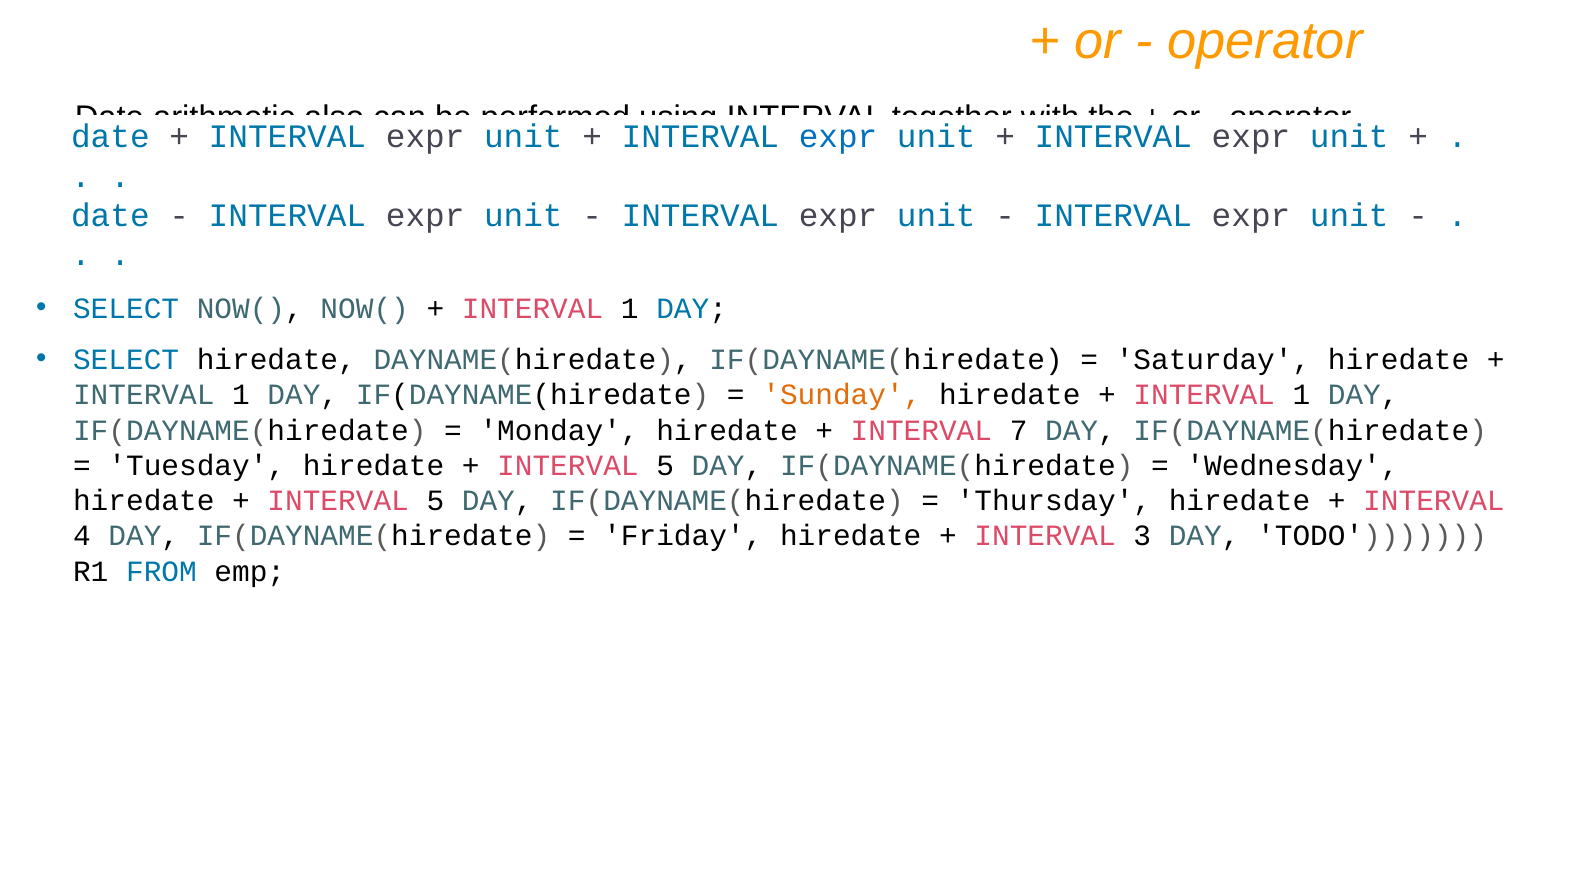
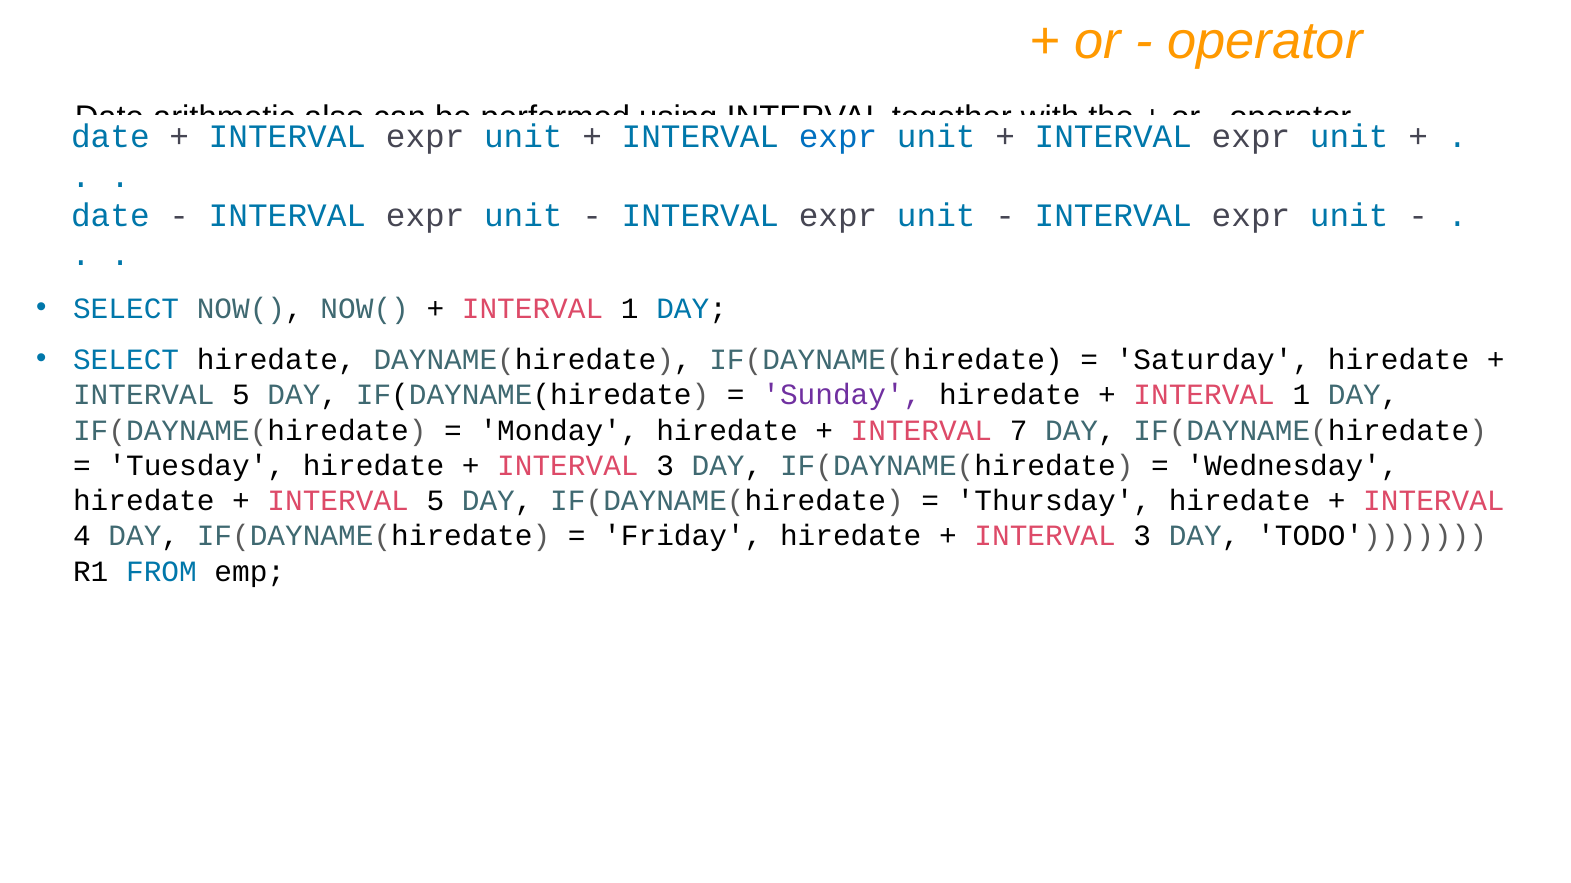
1 at (241, 395): 1 -> 5
Sunday colour: orange -> purple
5 at (665, 466): 5 -> 3
